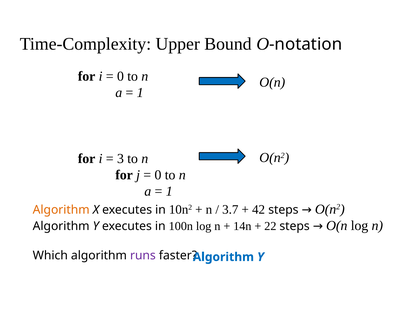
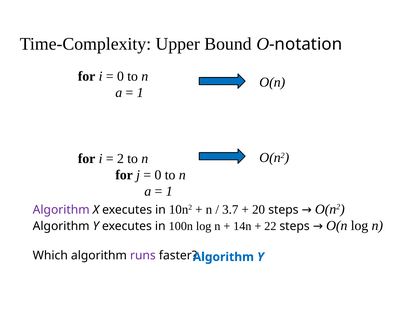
3: 3 -> 2
Algorithm at (61, 210) colour: orange -> purple
42: 42 -> 20
